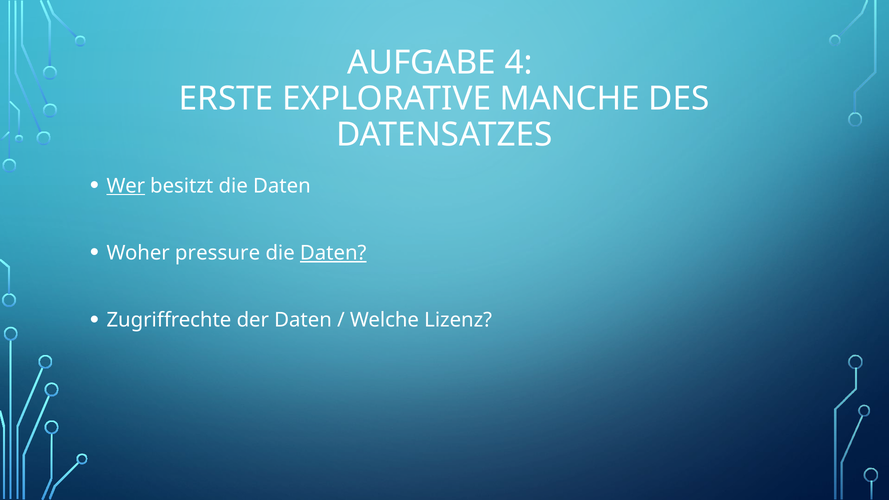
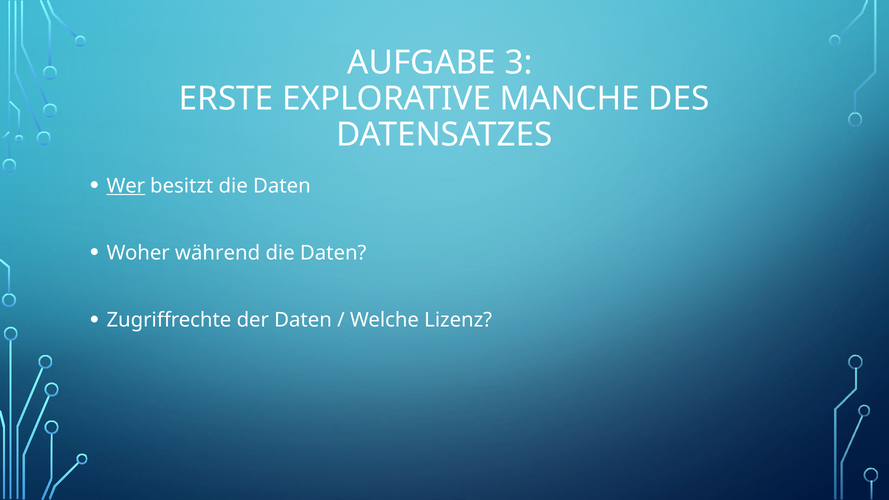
4: 4 -> 3
pressure: pressure -> während
Daten at (333, 253) underline: present -> none
